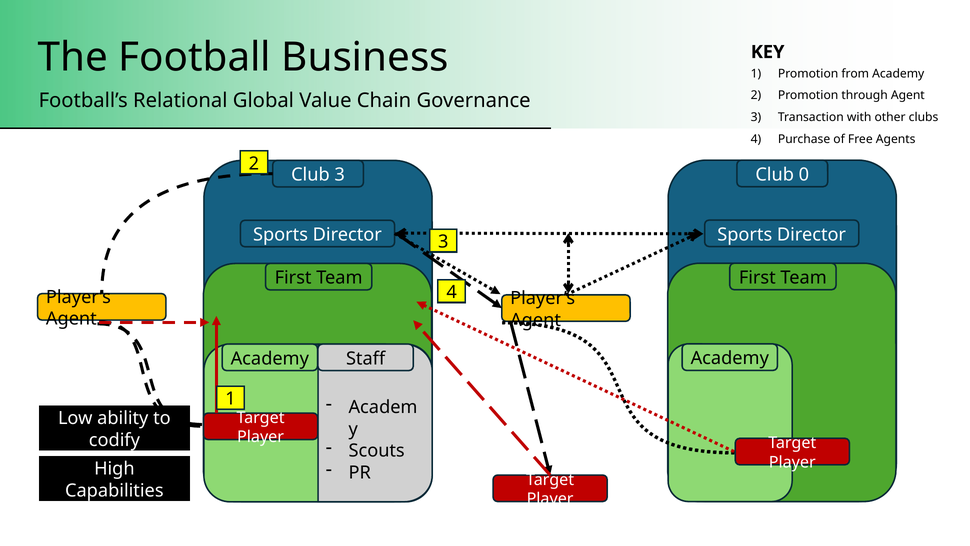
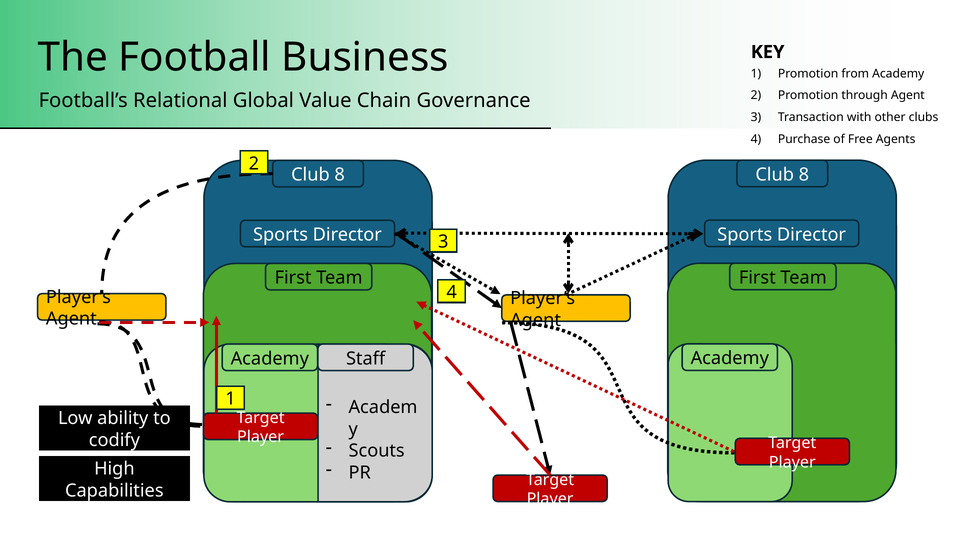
0 at (804, 175): 0 -> 8
3 at (340, 175): 3 -> 8
